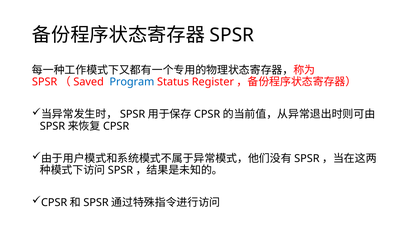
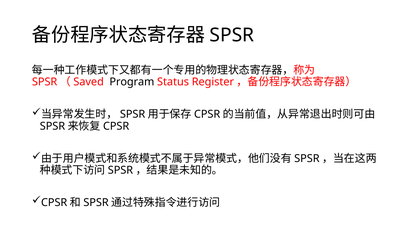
Program colour: blue -> black
